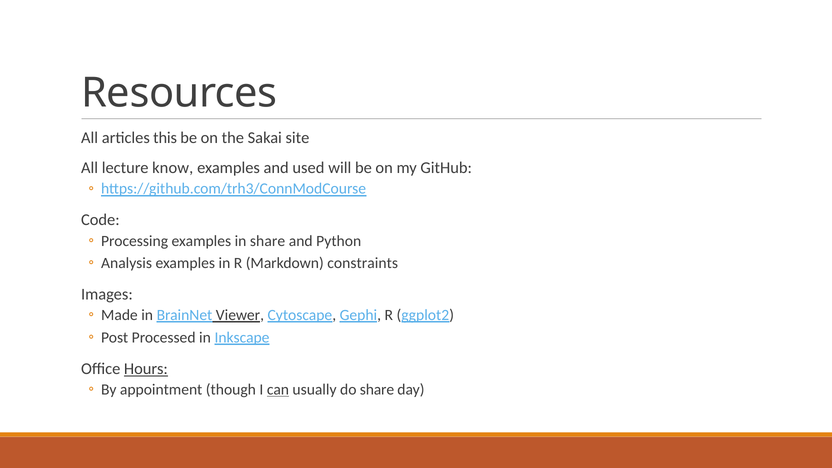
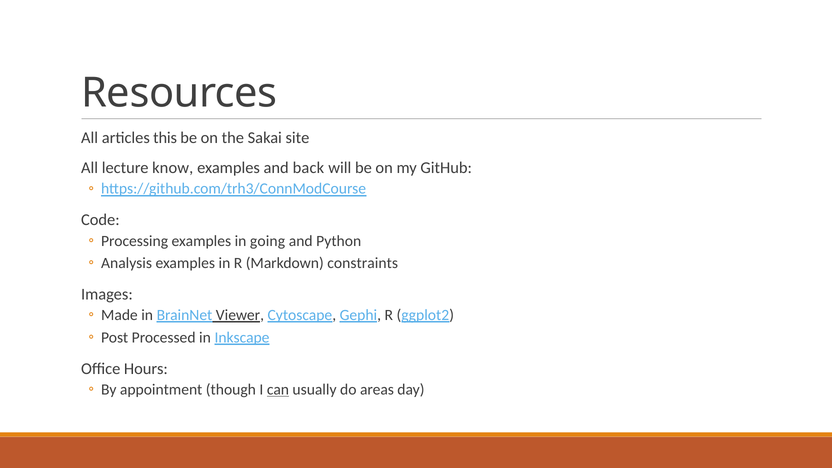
used: used -> back
in share: share -> going
Hours underline: present -> none
do share: share -> areas
